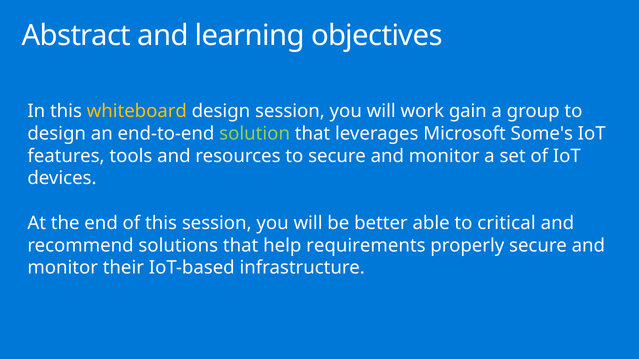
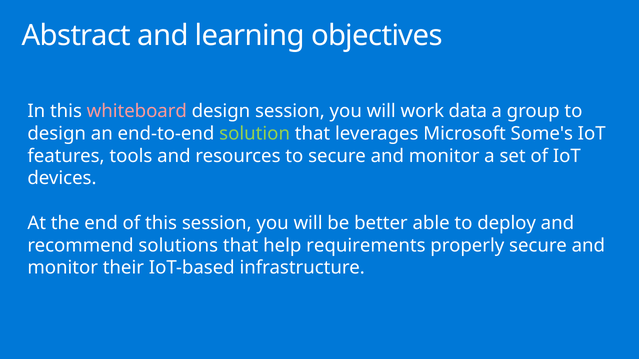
whiteboard colour: yellow -> pink
gain: gain -> data
critical: critical -> deploy
